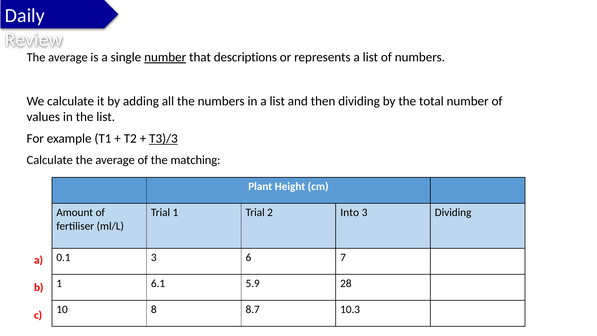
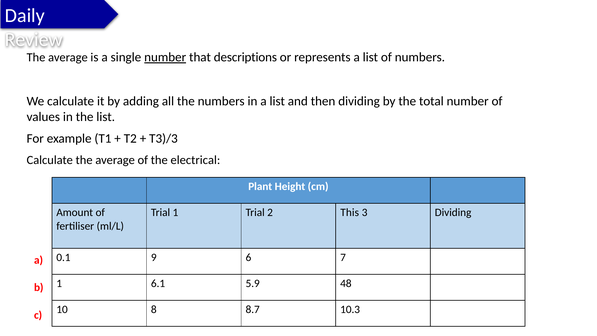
T3)/3 underline: present -> none
matching: matching -> electrical
Into: Into -> This
0.1 3: 3 -> 9
28: 28 -> 48
